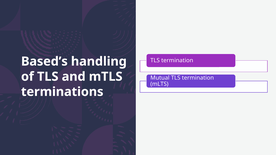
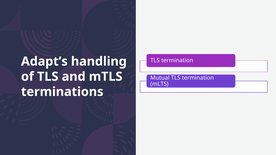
Based’s: Based’s -> Adapt’s
